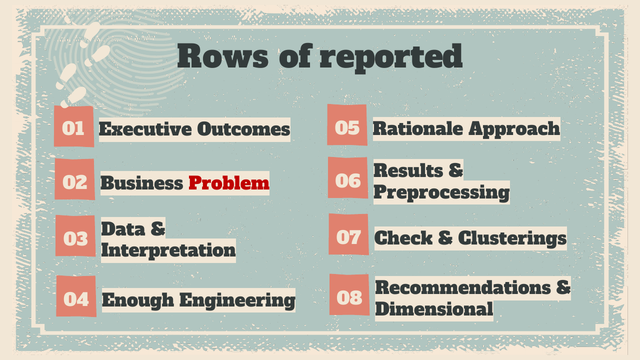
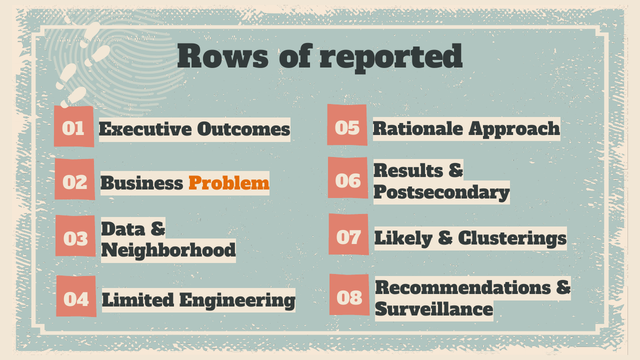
Problem colour: red -> orange
Preprocessing: Preprocessing -> Postsecondary
Check: Check -> Likely
Interpretation: Interpretation -> Neighborhood
Enough: Enough -> Limited
Dimensional: Dimensional -> Surveillance
